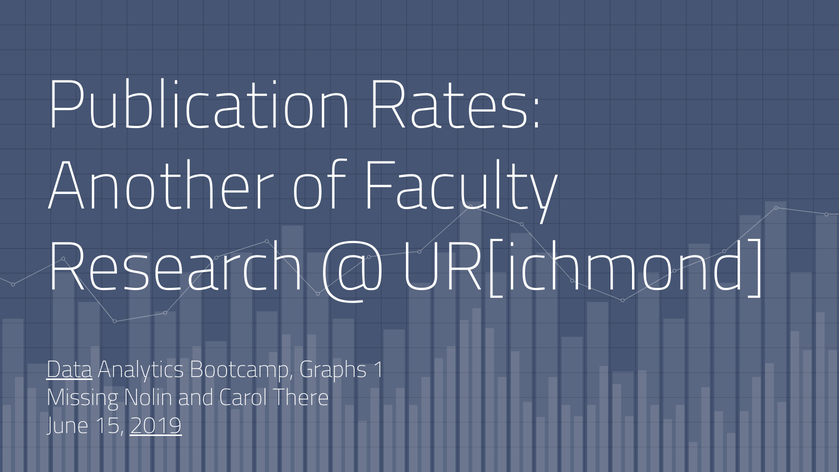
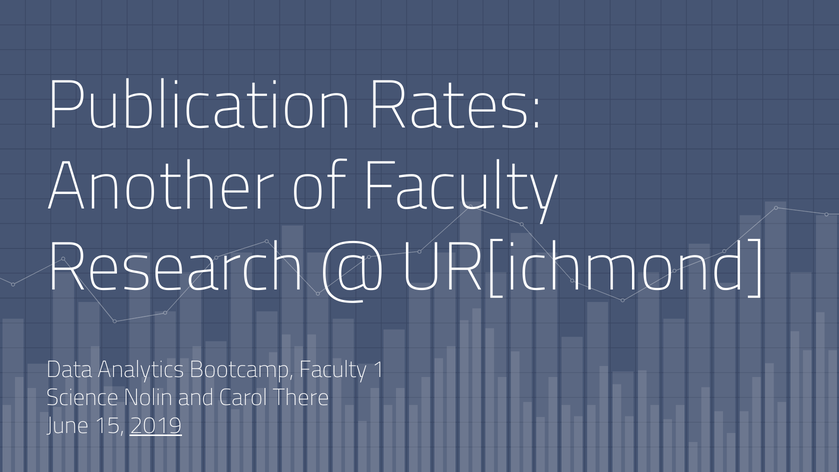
Data underline: present -> none
Bootcamp Graphs: Graphs -> Faculty
Missing: Missing -> Science
